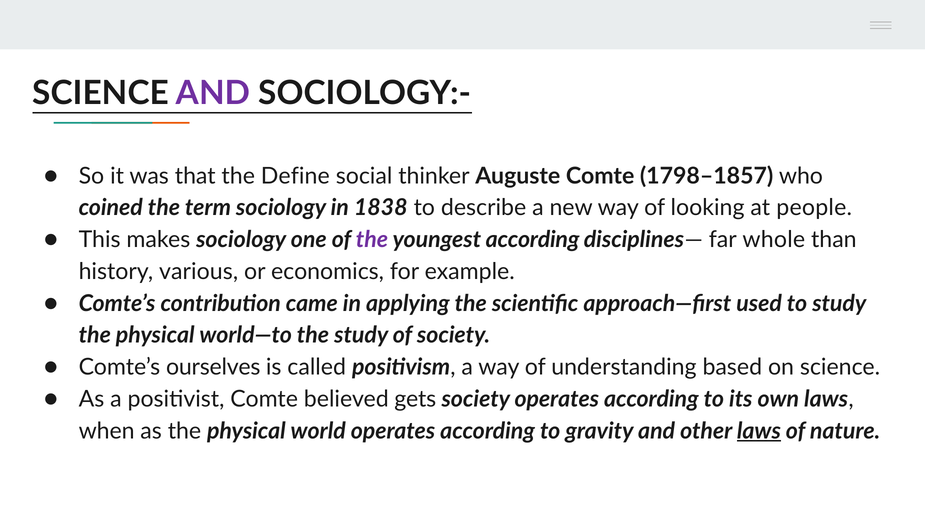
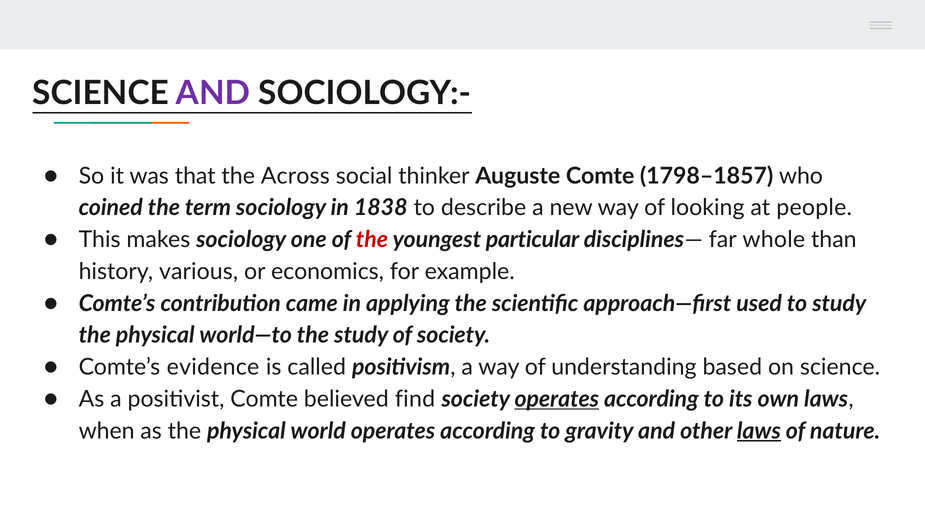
Define: Define -> Across
the at (372, 240) colour: purple -> red
youngest according: according -> particular
ourselves: ourselves -> evidence
gets: gets -> find
operates at (557, 399) underline: none -> present
